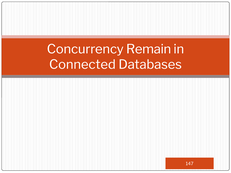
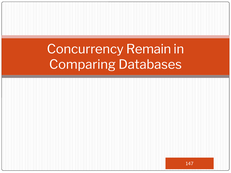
Connected: Connected -> Comparing
